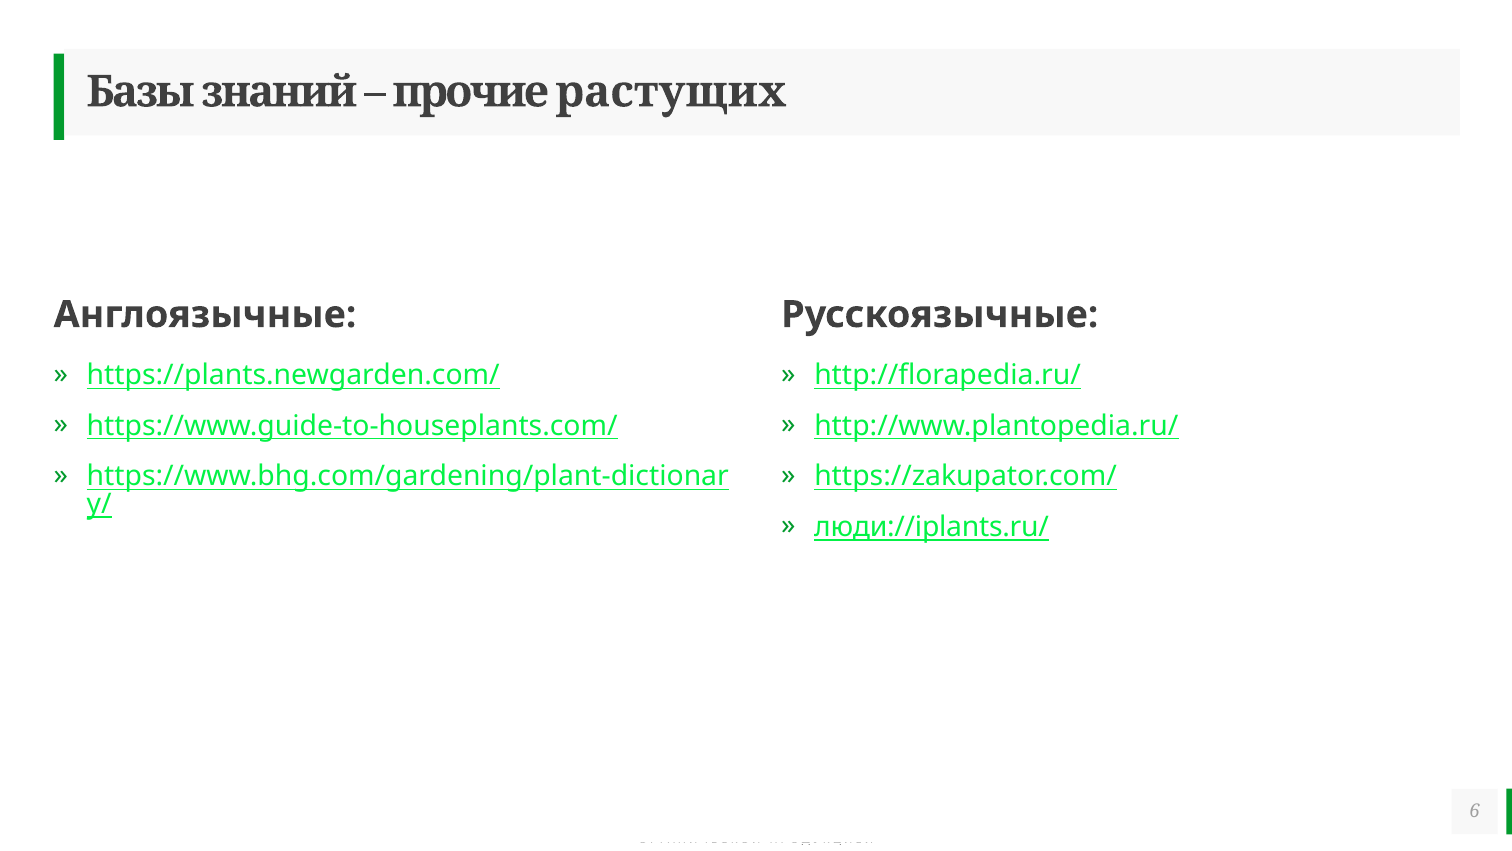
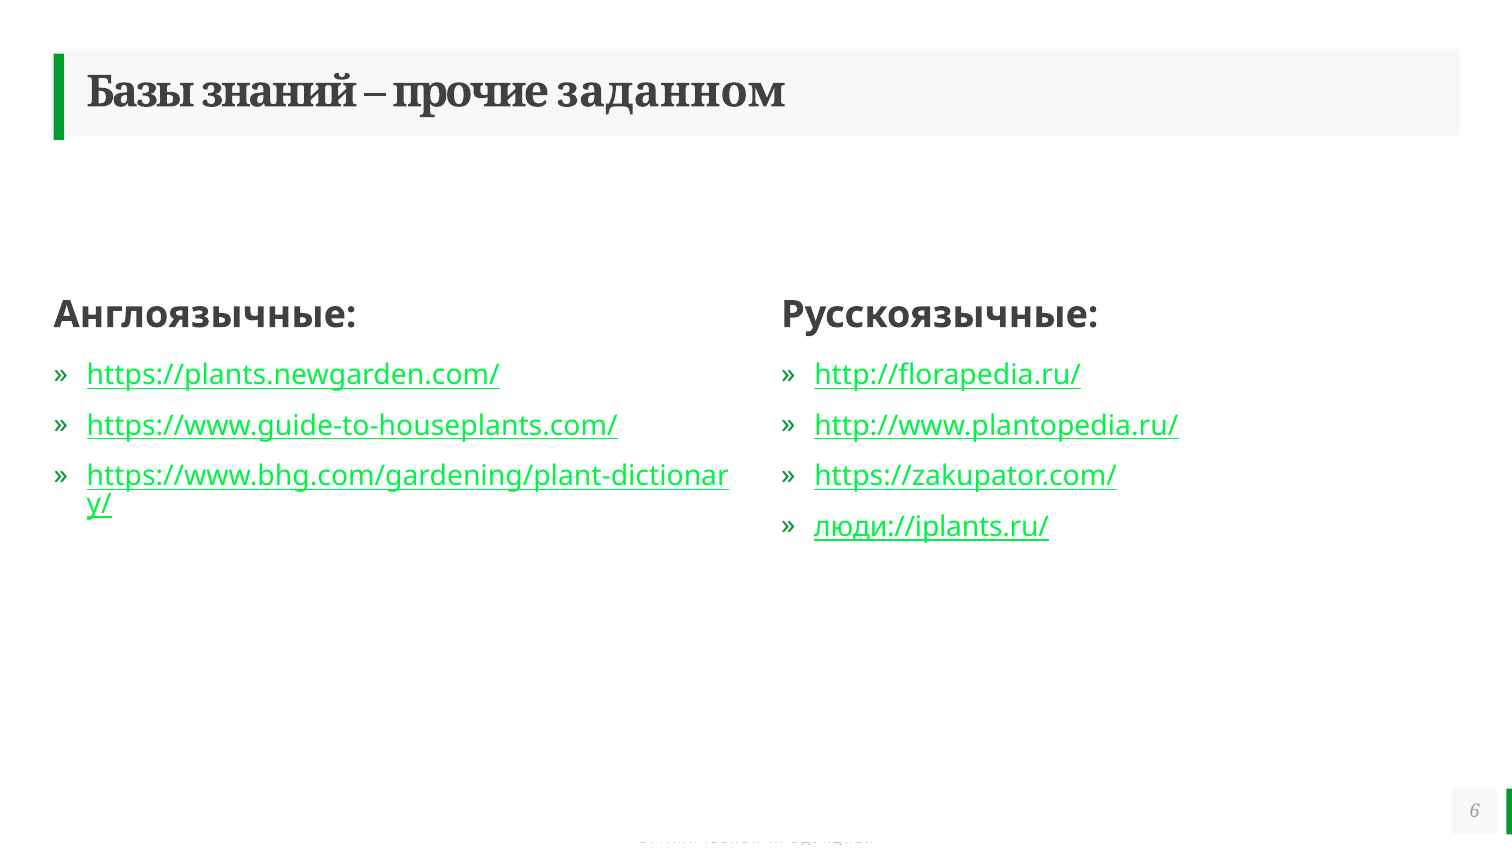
растущих: растущих -> заданном
